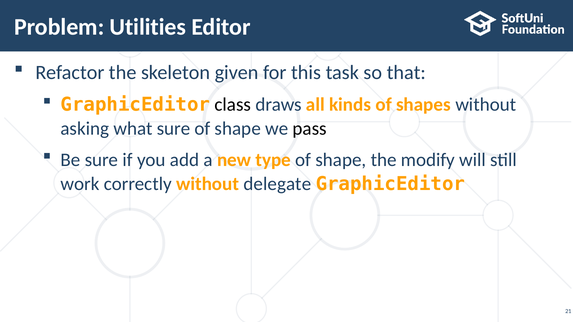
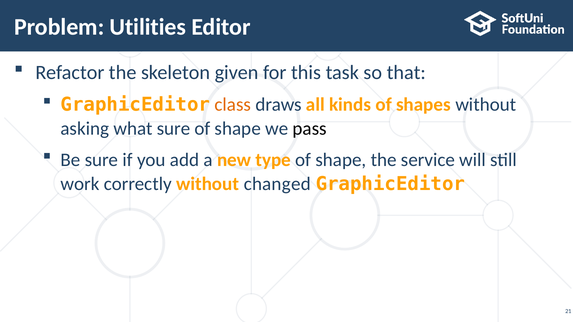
class colour: black -> orange
modify: modify -> service
delegate: delegate -> changed
